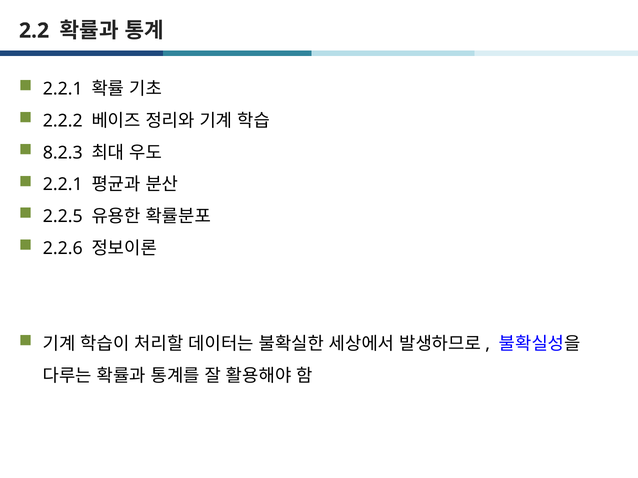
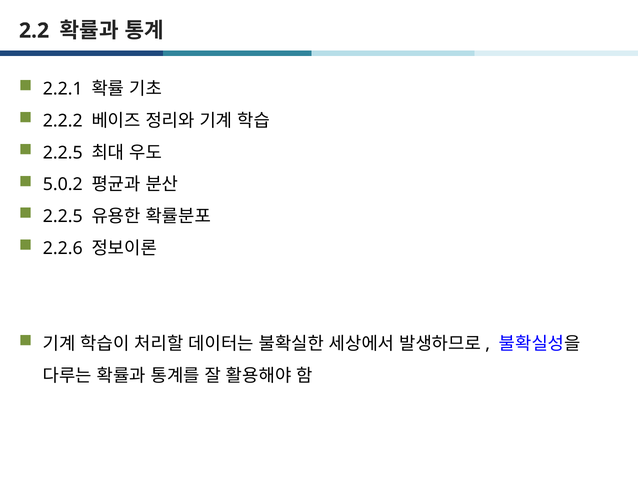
8.2.3 at (63, 153): 8.2.3 -> 2.2.5
2.2.1 at (63, 185): 2.2.1 -> 5.0.2
